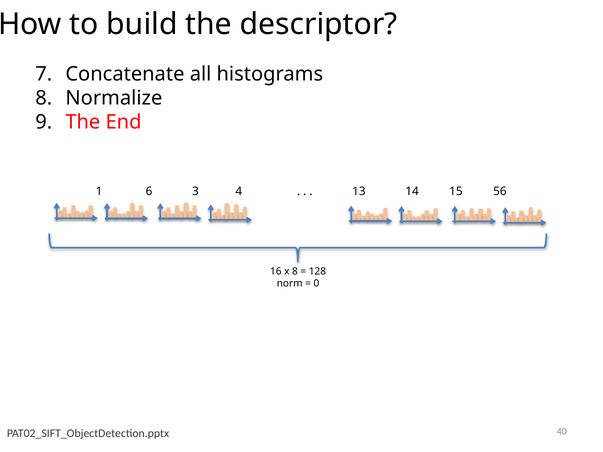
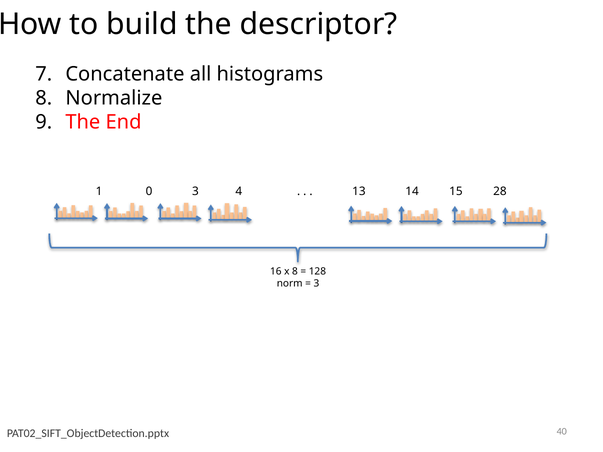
6: 6 -> 0
56: 56 -> 28
0 at (316, 284): 0 -> 3
